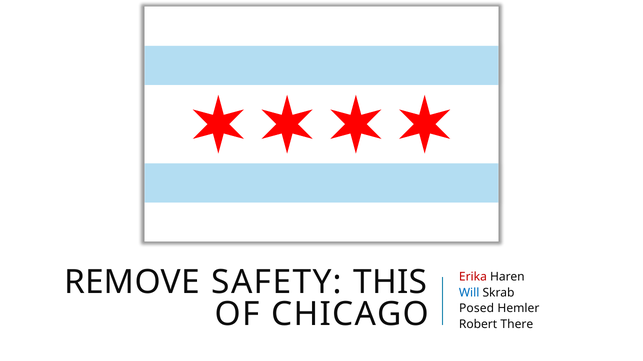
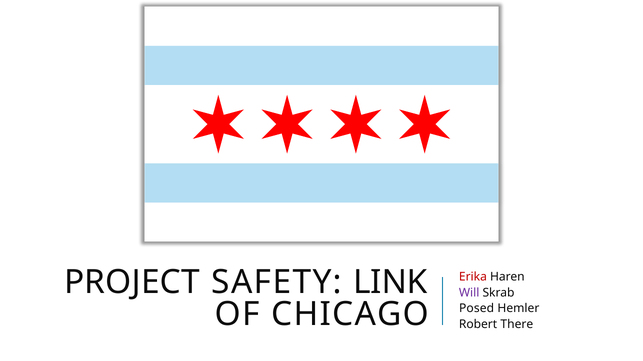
REMOVE: REMOVE -> PROJECT
THIS: THIS -> LINK
Will colour: blue -> purple
